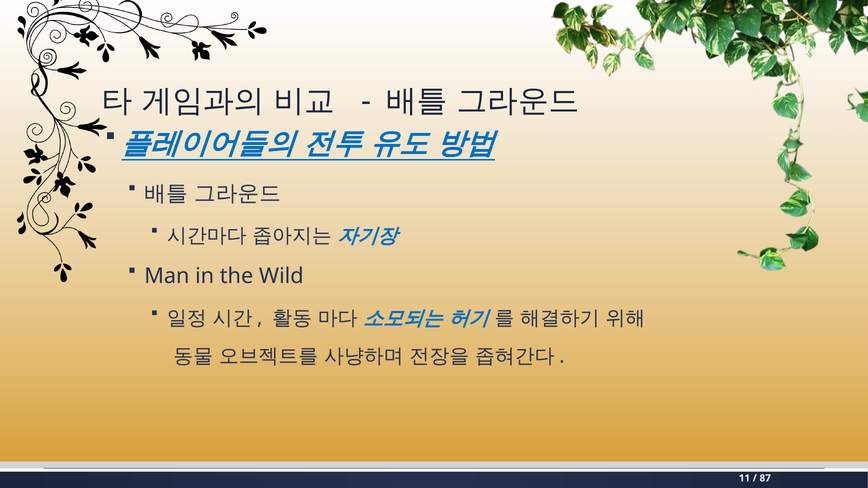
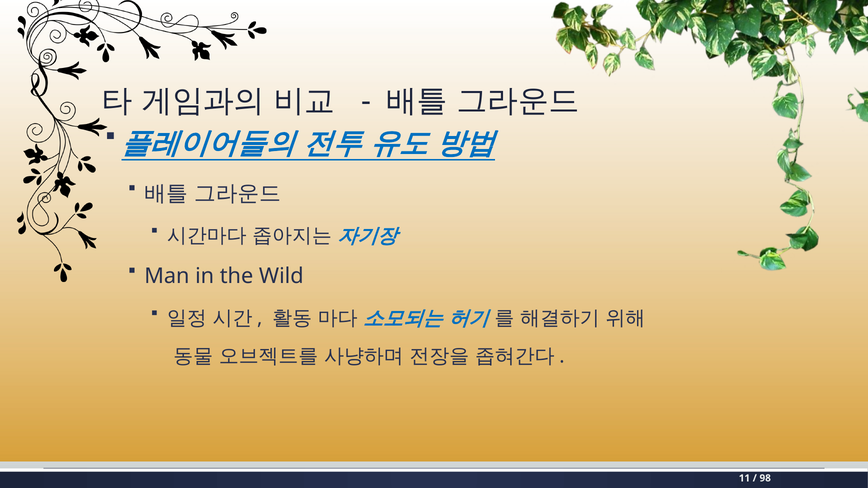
87: 87 -> 98
